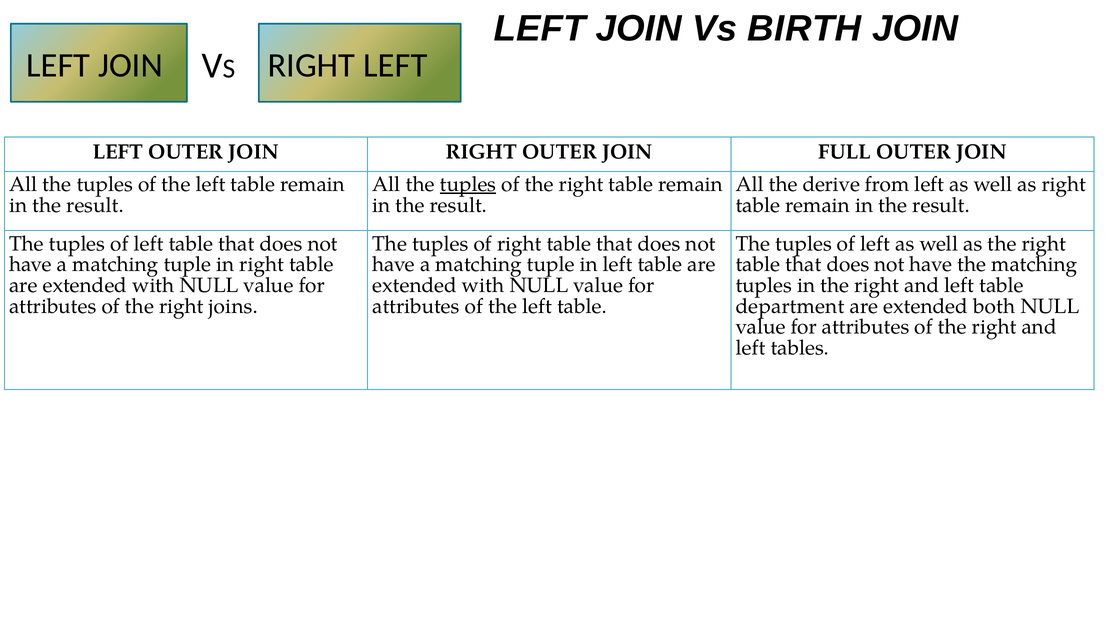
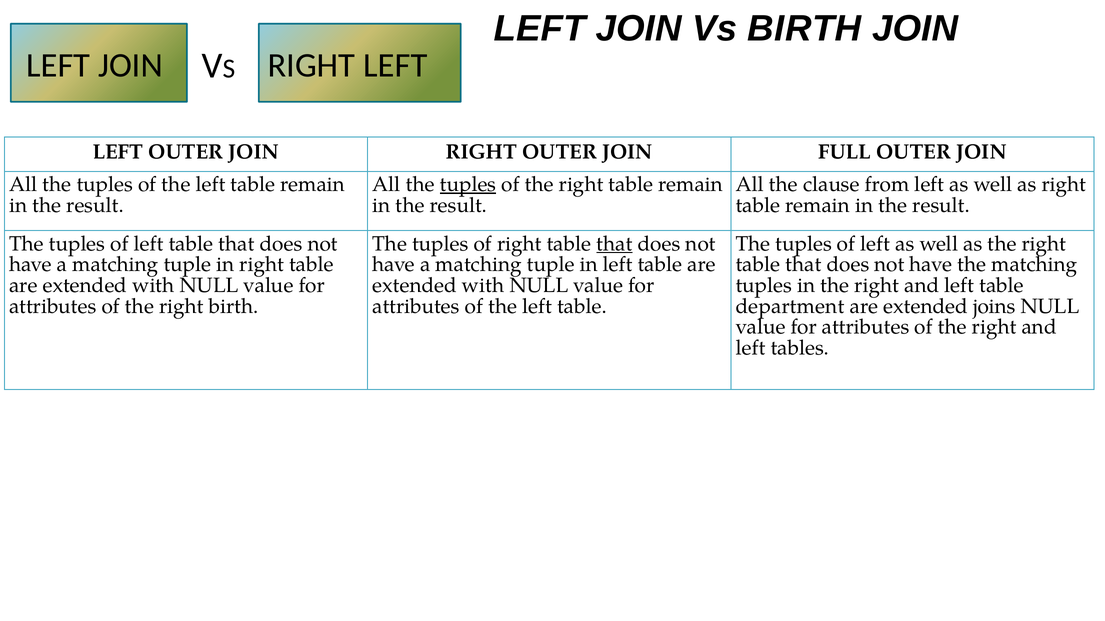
derive: derive -> clause
that at (614, 244) underline: none -> present
right joins: joins -> birth
both: both -> joins
